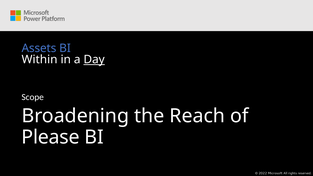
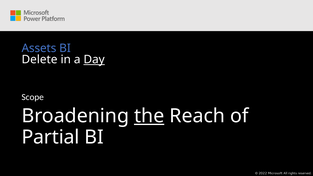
Within: Within -> Delete
the underline: none -> present
Please: Please -> Partial
